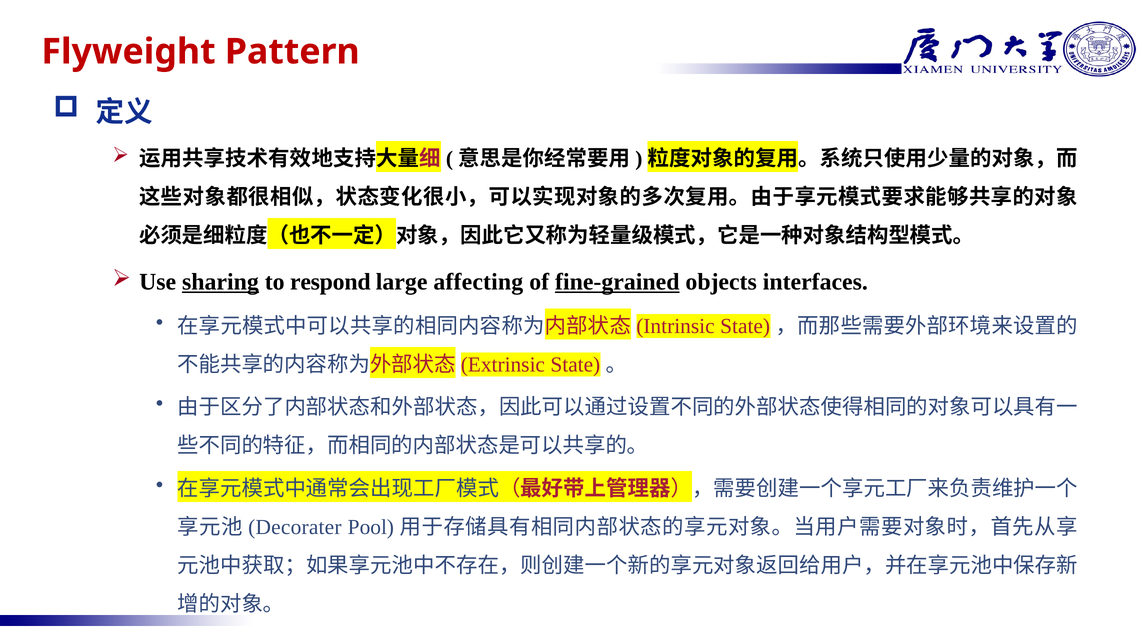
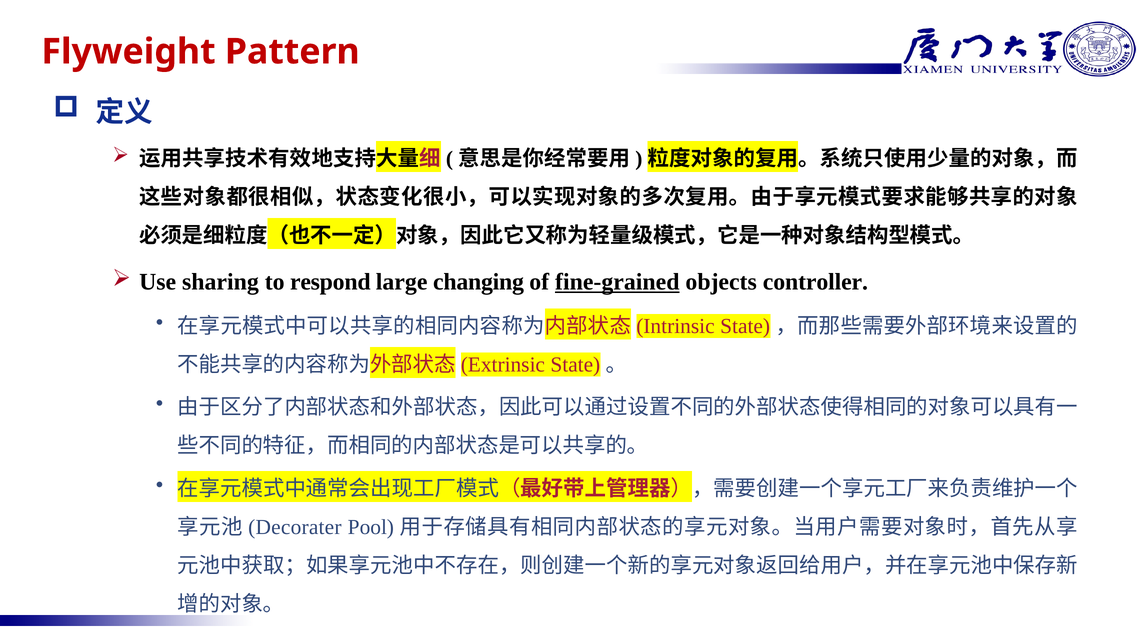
sharing underline: present -> none
affecting: affecting -> changing
interfaces: interfaces -> controller
